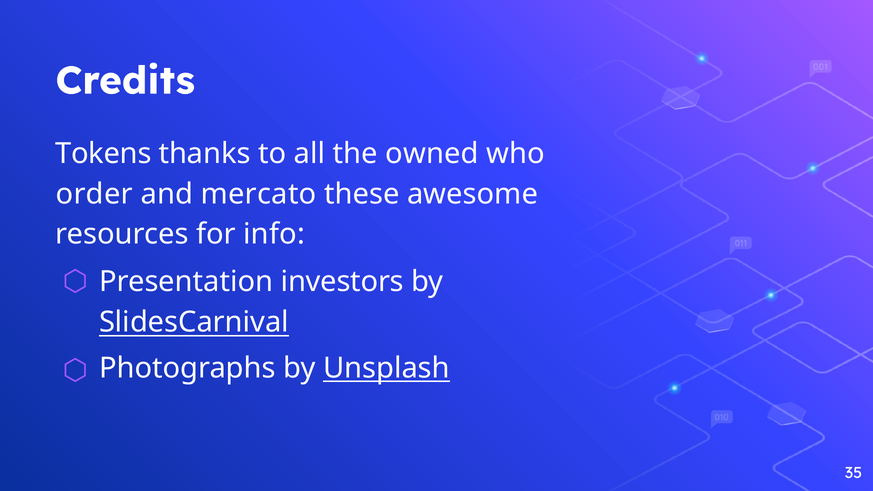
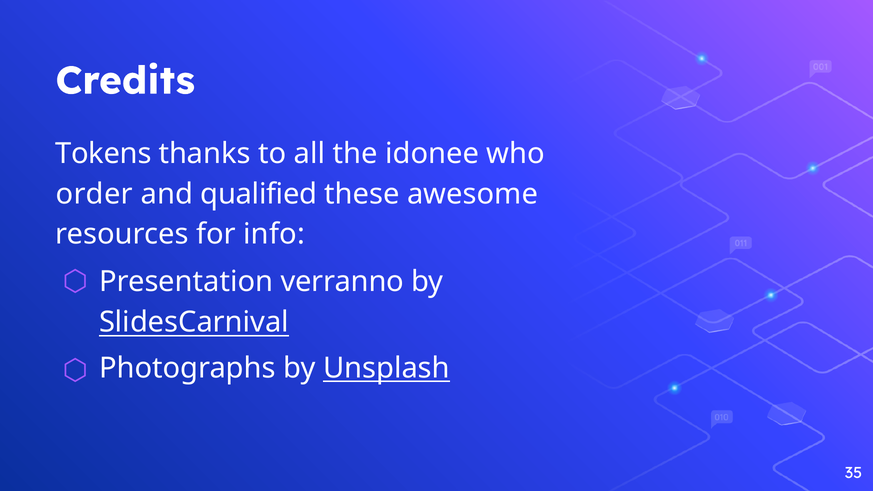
owned: owned -> idonee
mercato: mercato -> qualified
investors: investors -> verranno
